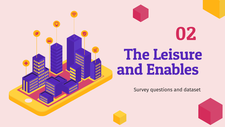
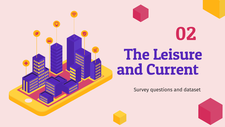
Enables: Enables -> Current
